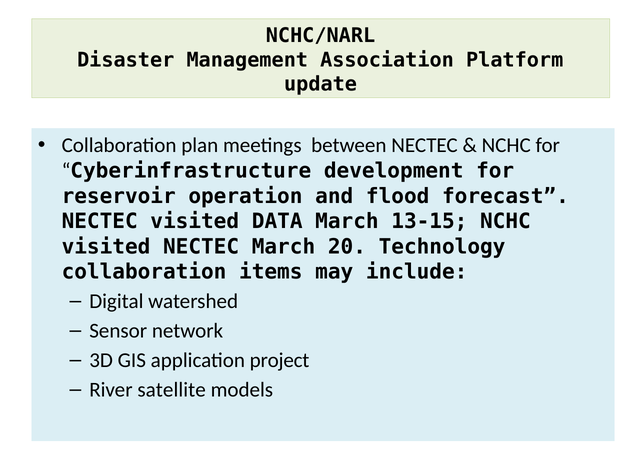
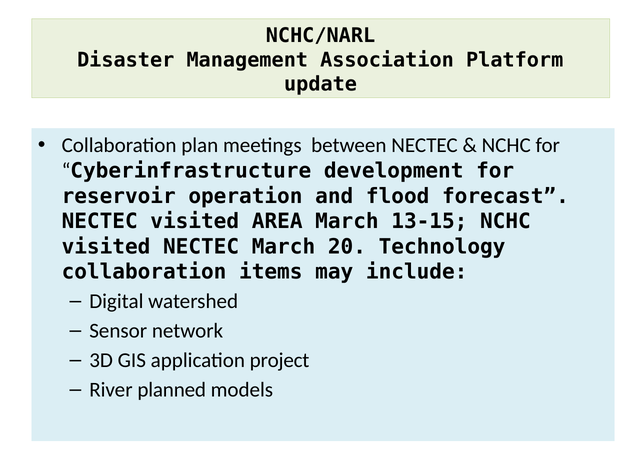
DATA: DATA -> AREA
satellite: satellite -> planned
